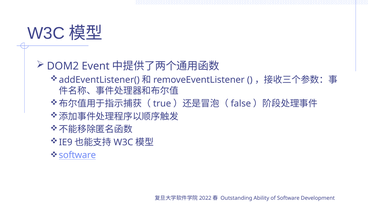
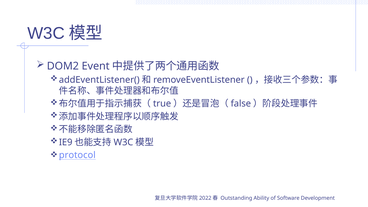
software at (77, 155): software -> protocol
